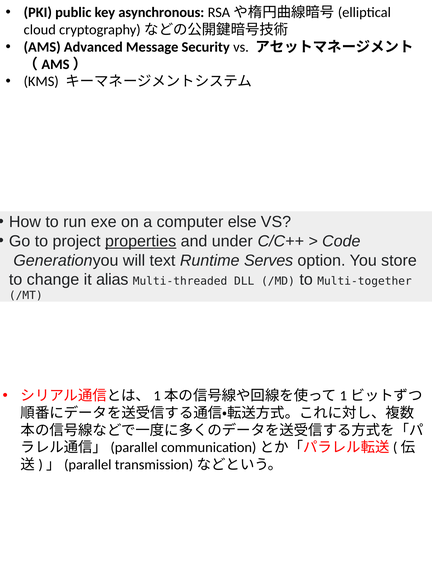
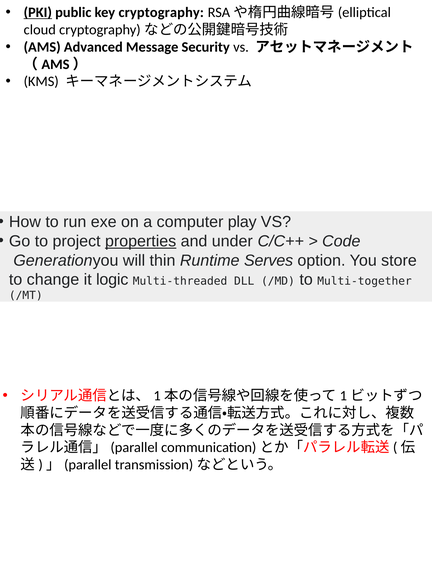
PKI underline: none -> present
key asynchronous: asynchronous -> cryptography
else: else -> play
text: text -> thin
alias: alias -> logic
